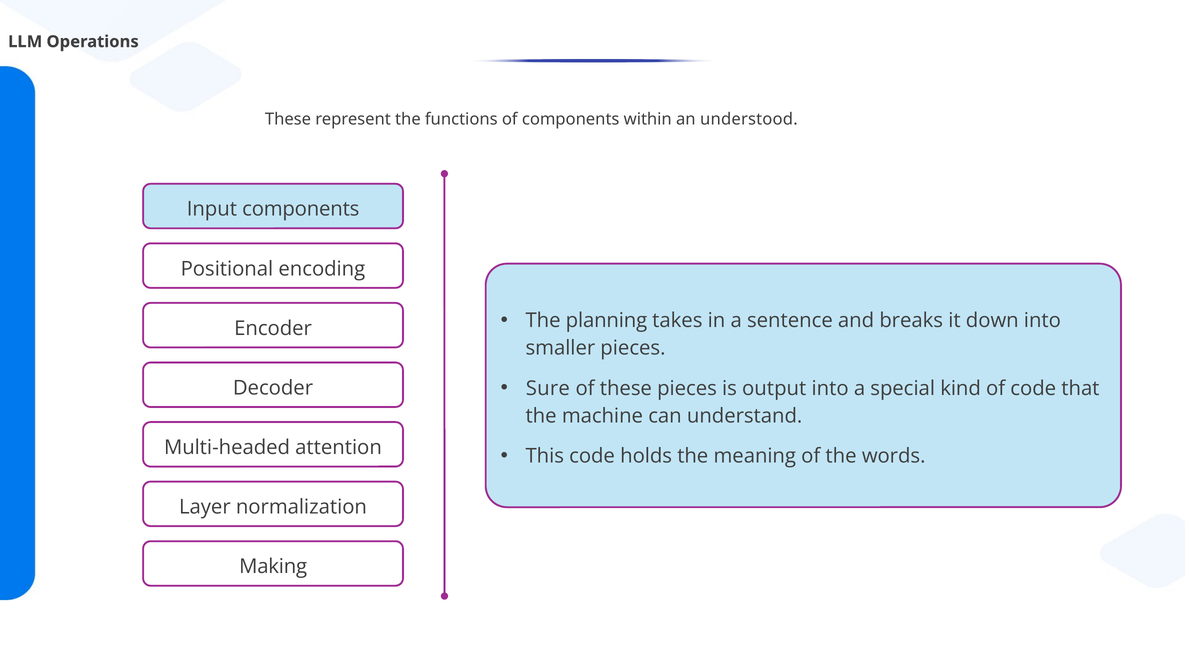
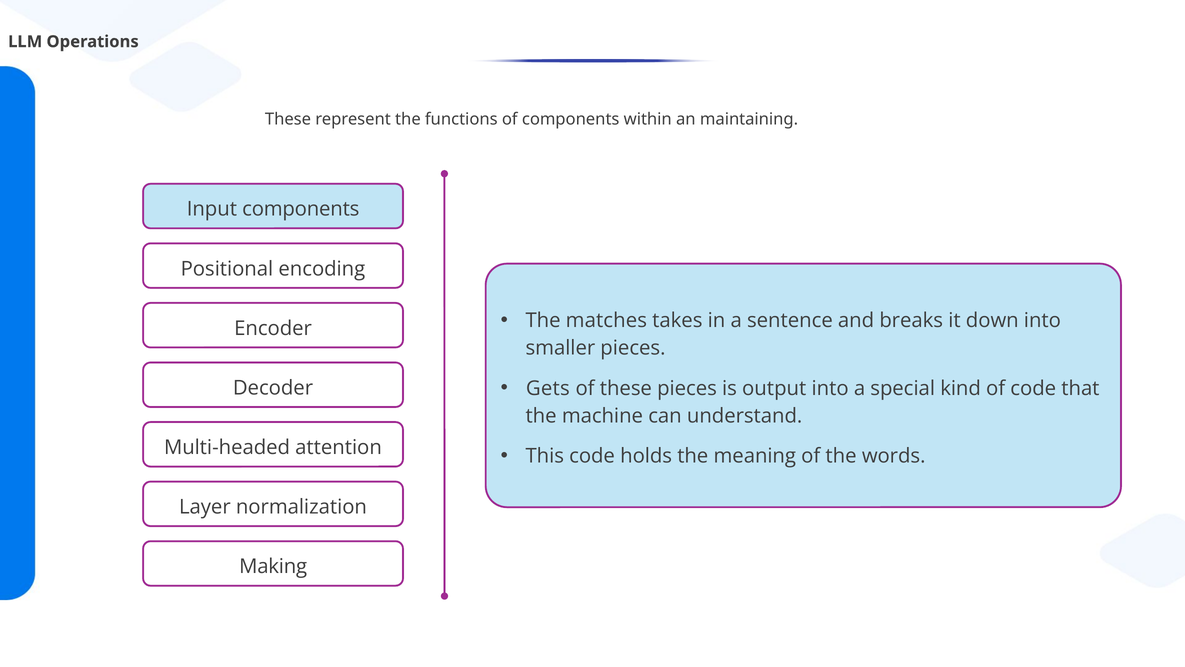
understood: understood -> maintaining
planning: planning -> matches
Sure: Sure -> Gets
